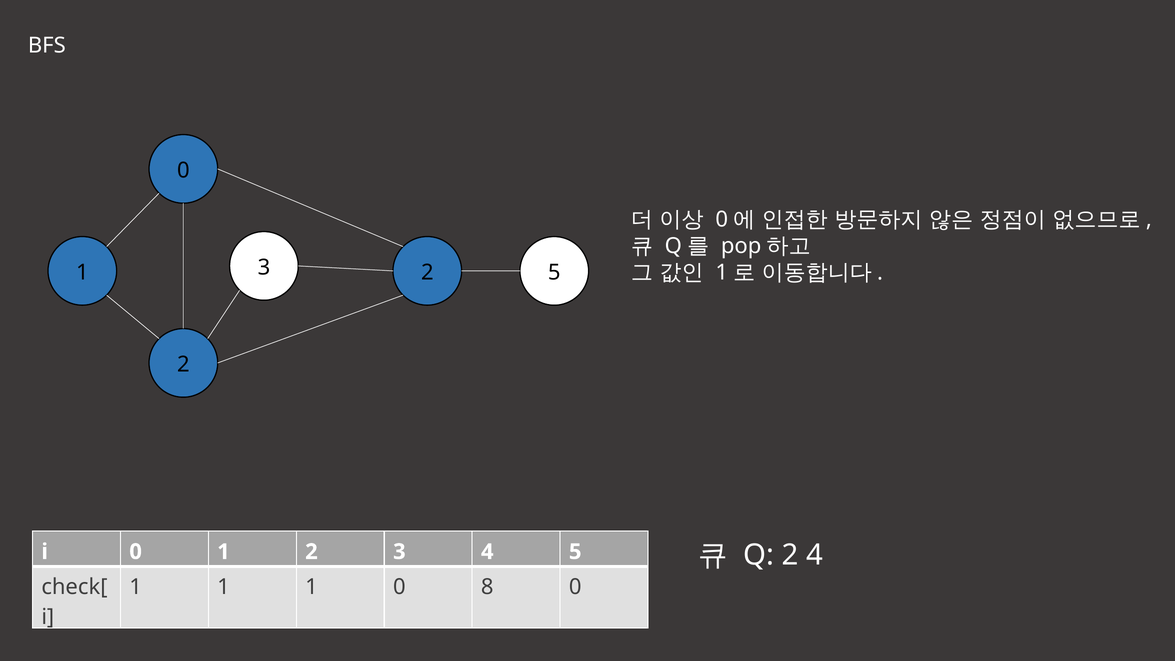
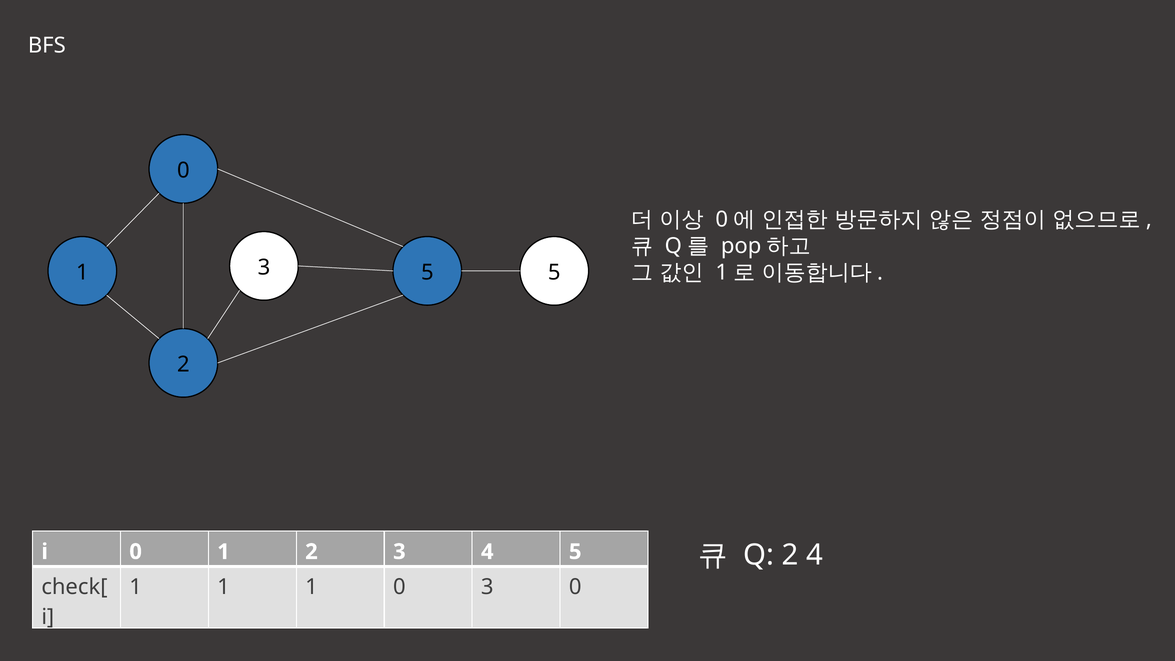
3 2: 2 -> 5
0 8: 8 -> 3
